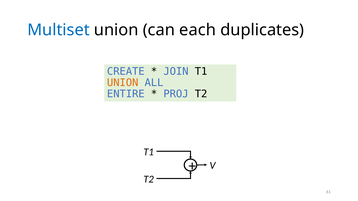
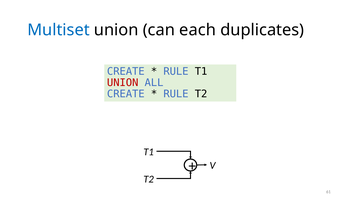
JOIN at (176, 72): JOIN -> RULE
UNION at (123, 83) colour: orange -> red
ENTIRE at (126, 94): ENTIRE -> CREATE
PROJ at (176, 94): PROJ -> RULE
